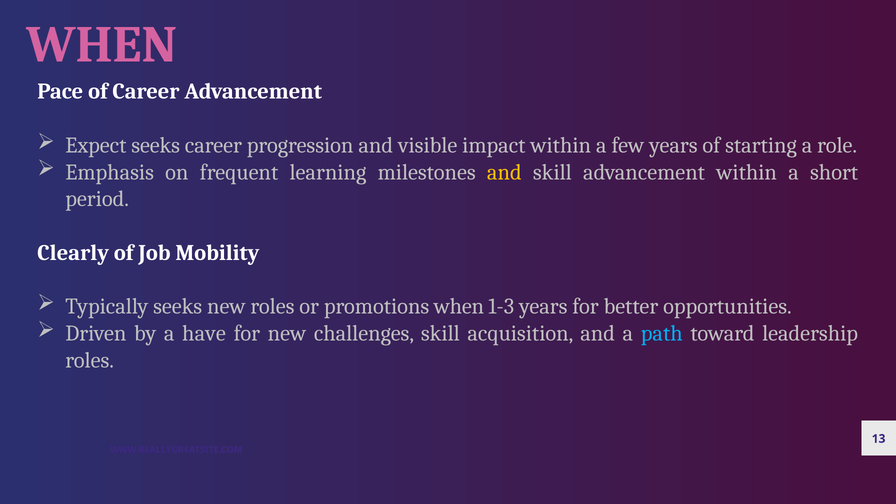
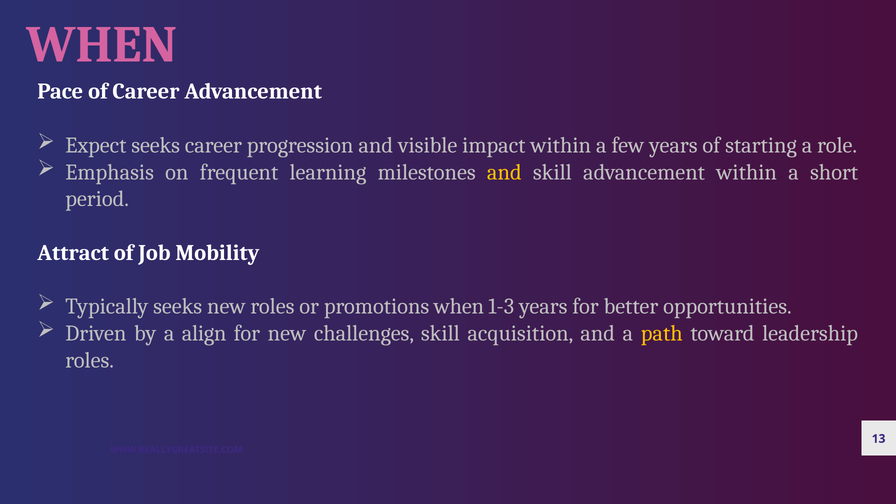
Clearly: Clearly -> Attract
have: have -> align
path colour: light blue -> yellow
